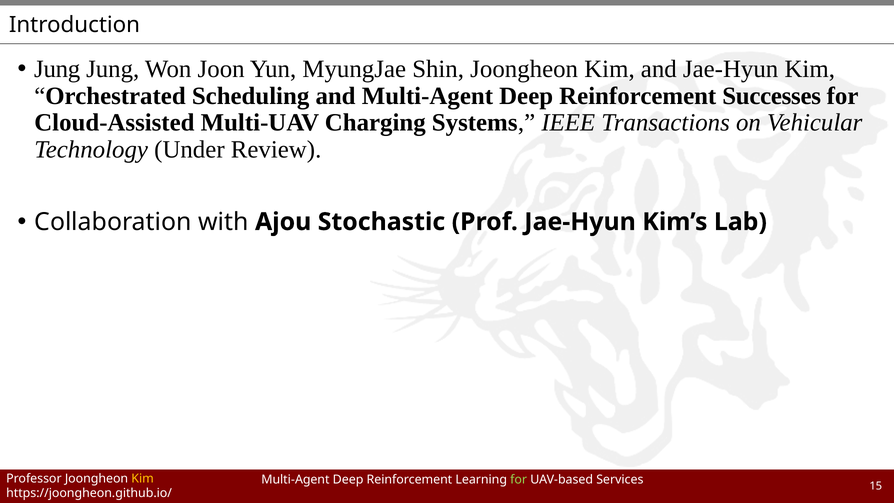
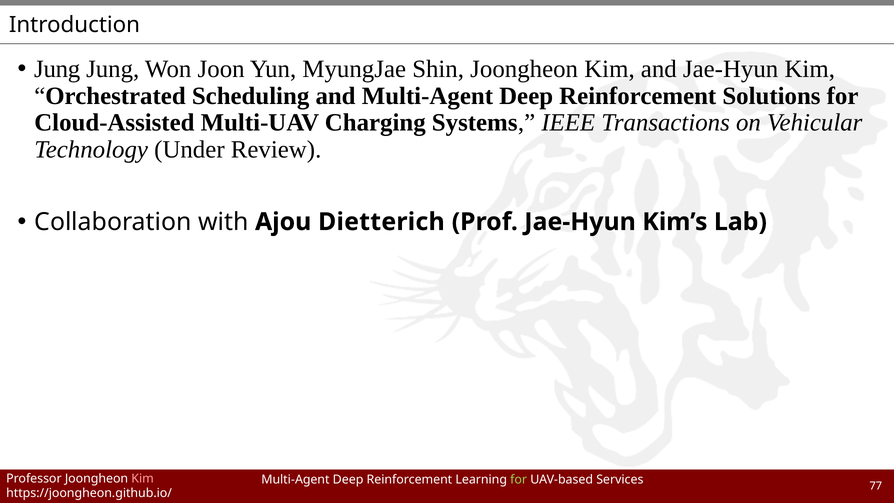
Successes: Successes -> Solutions
Stochastic: Stochastic -> Dietterich
Kim at (143, 478) colour: yellow -> pink
15: 15 -> 77
